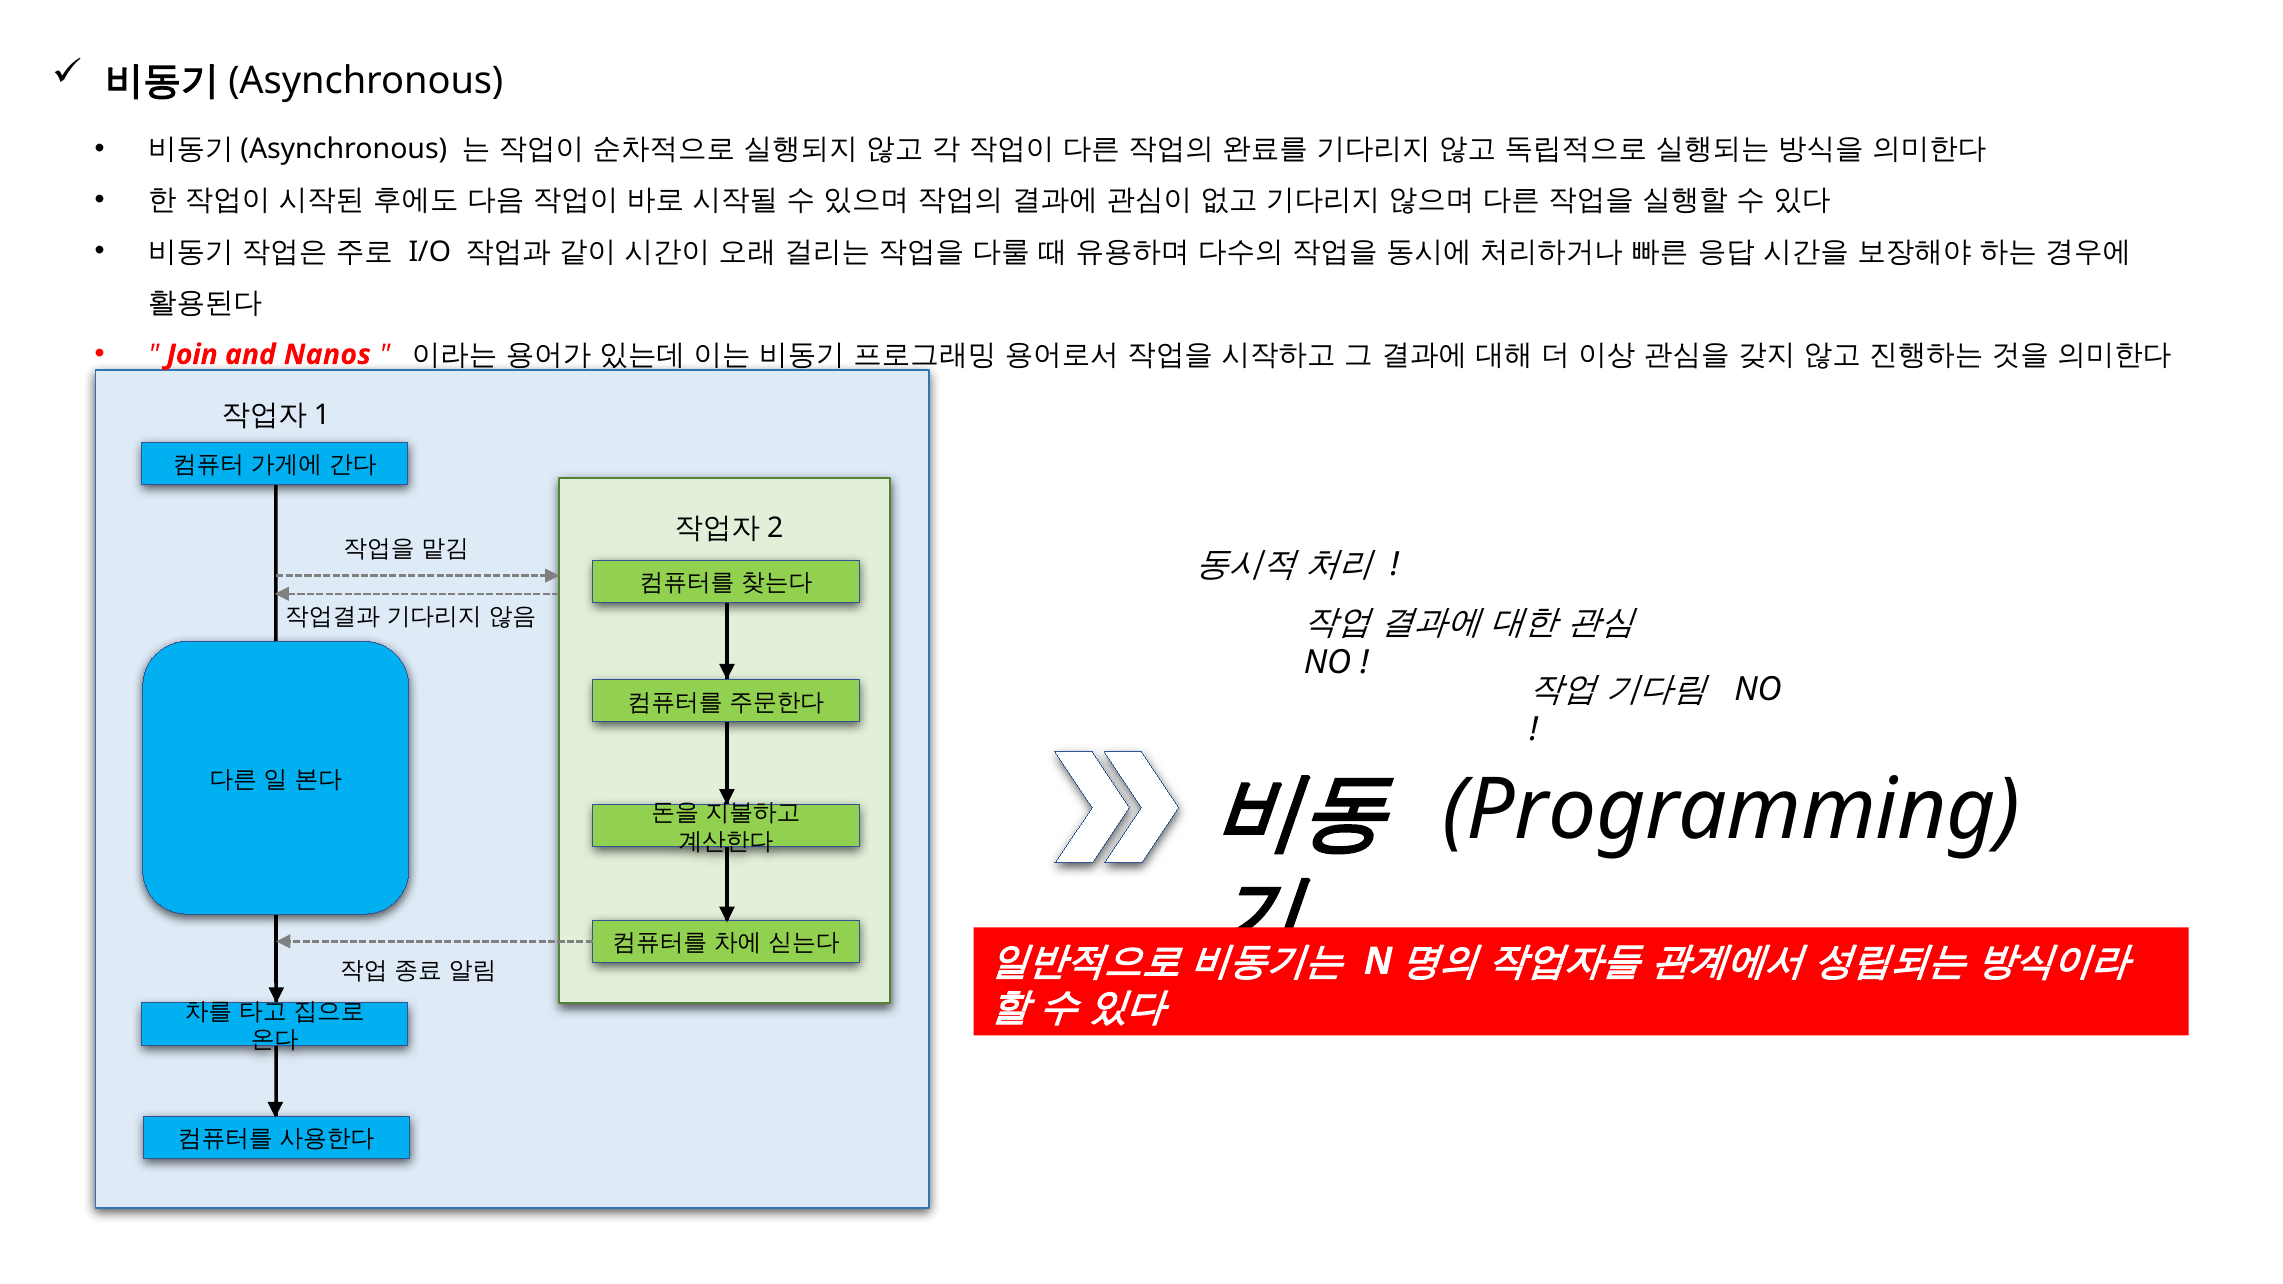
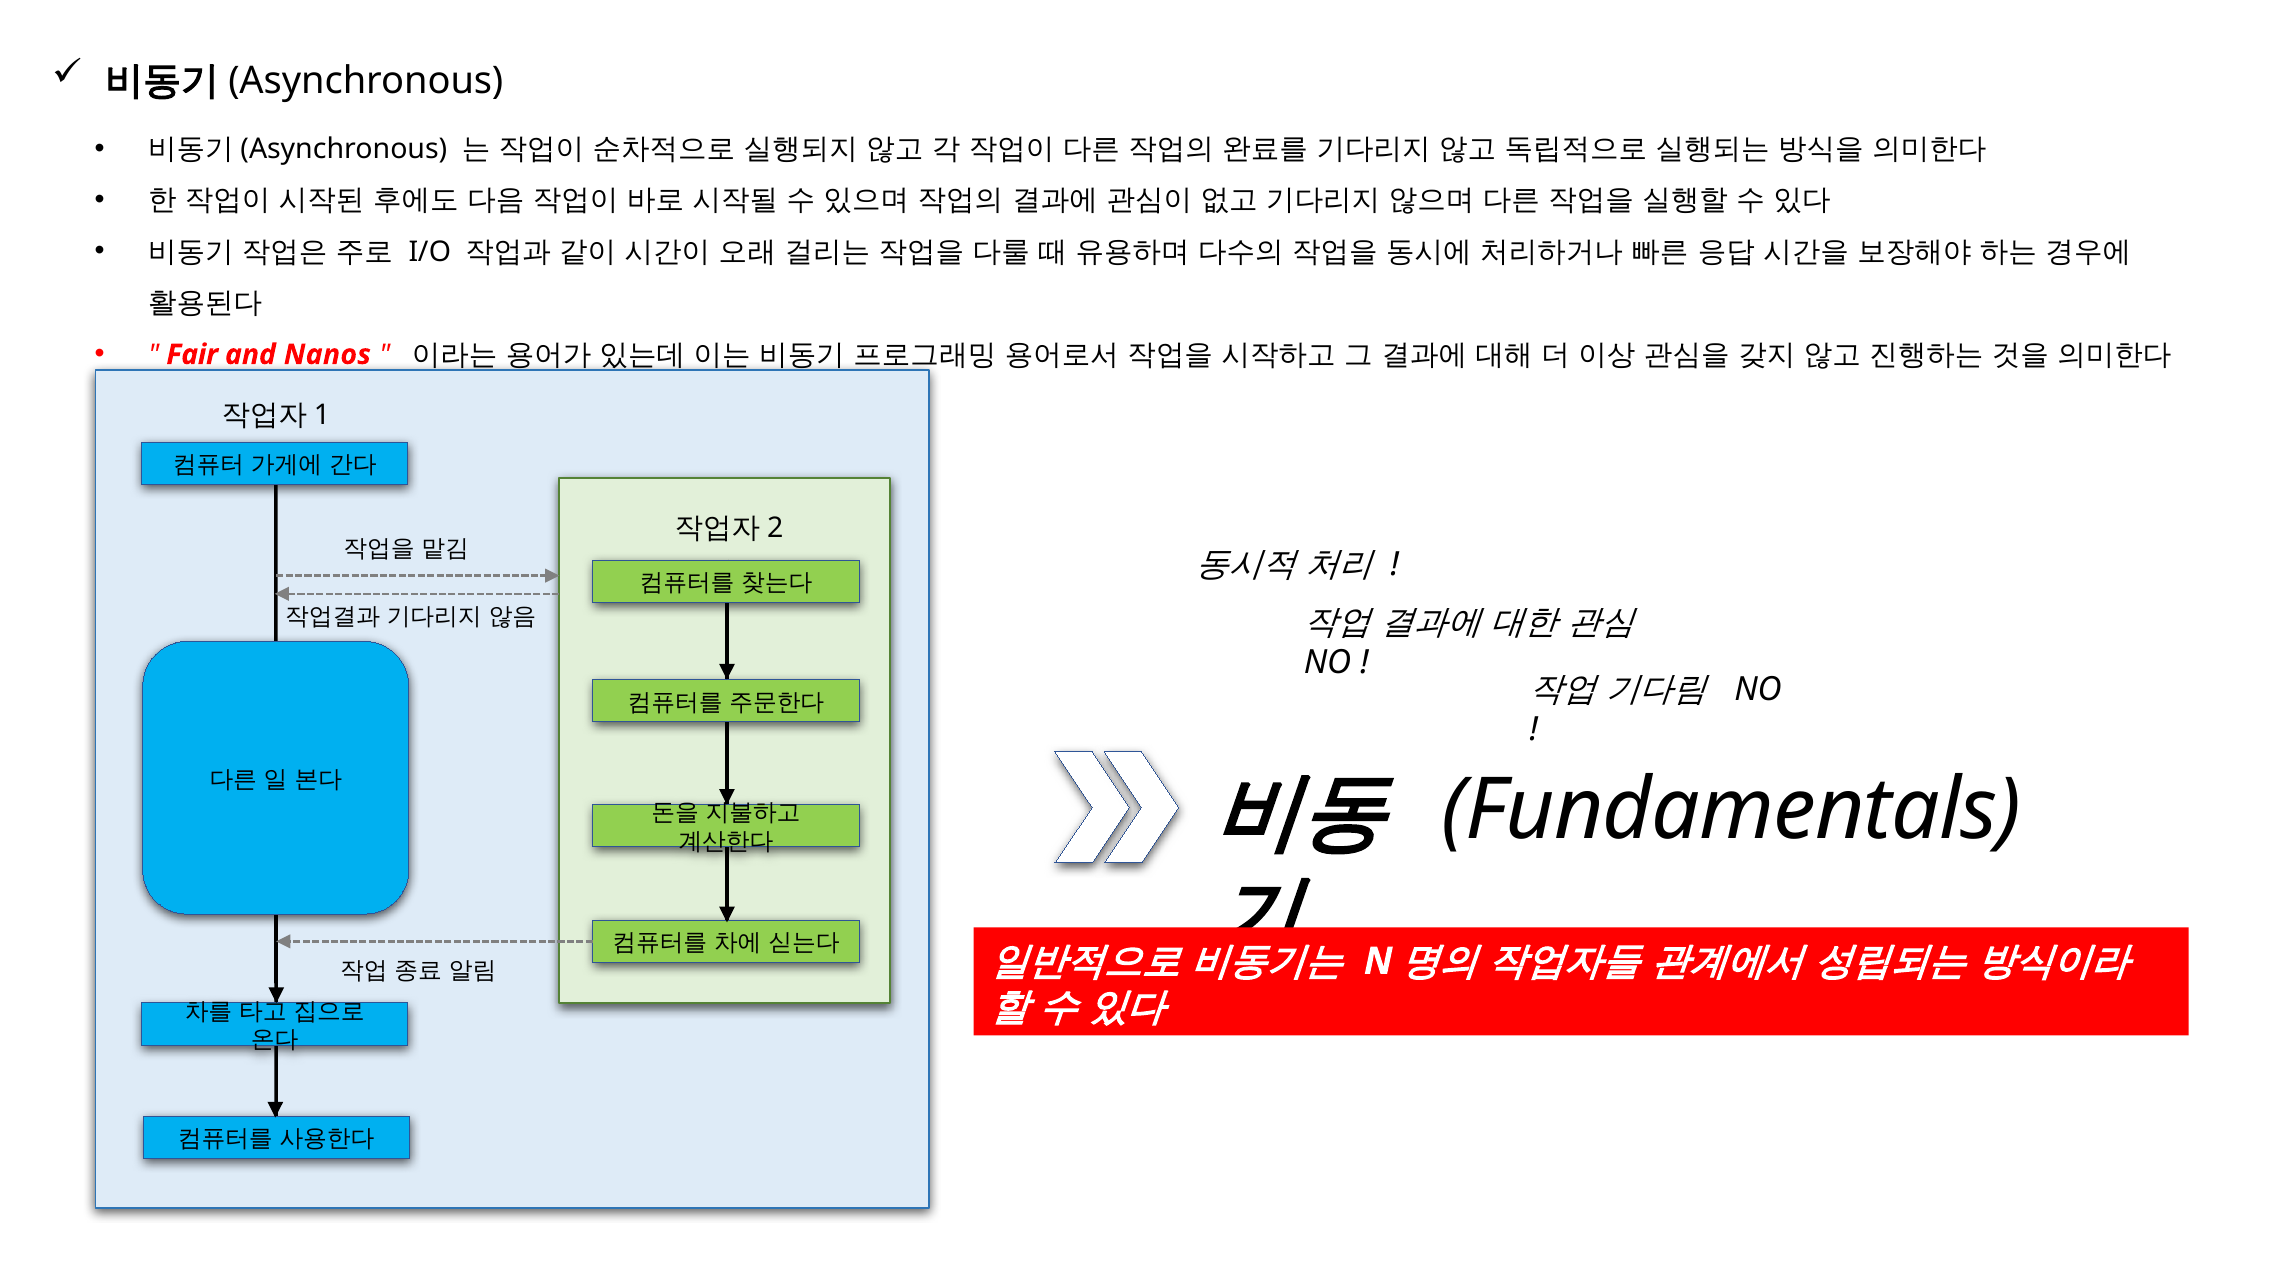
Join: Join -> Fair
Programming: Programming -> Fundamentals
